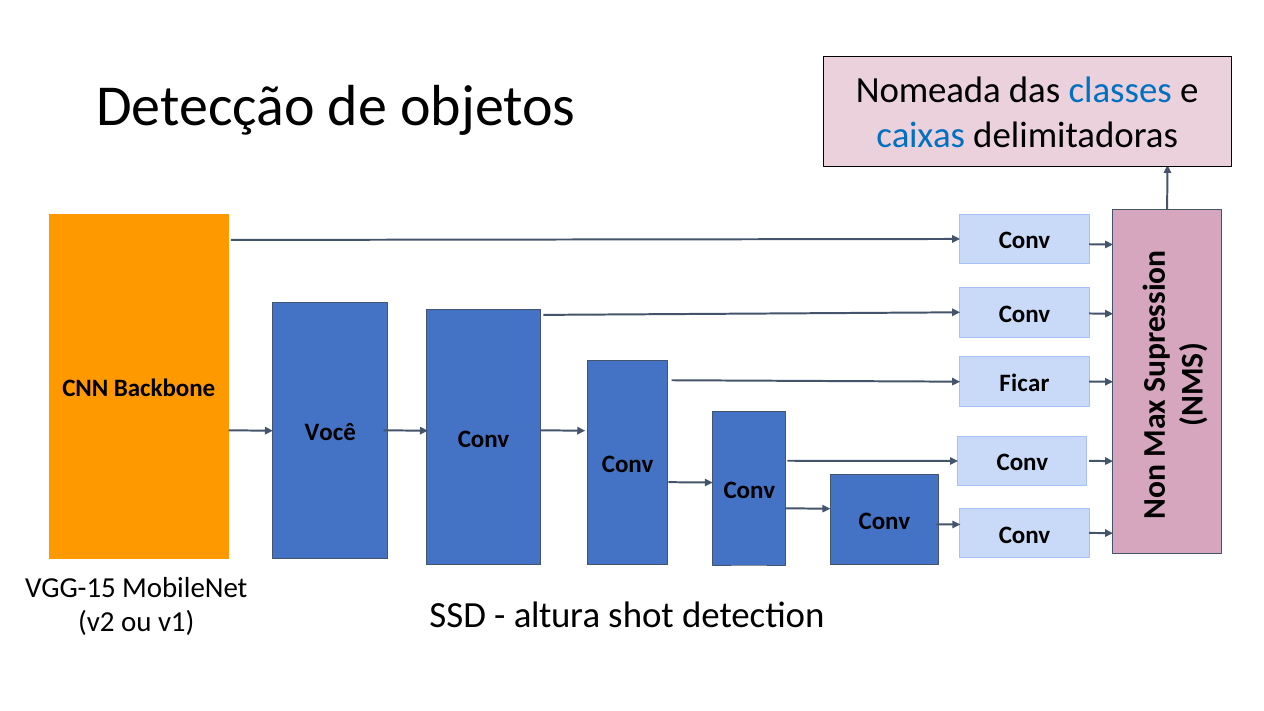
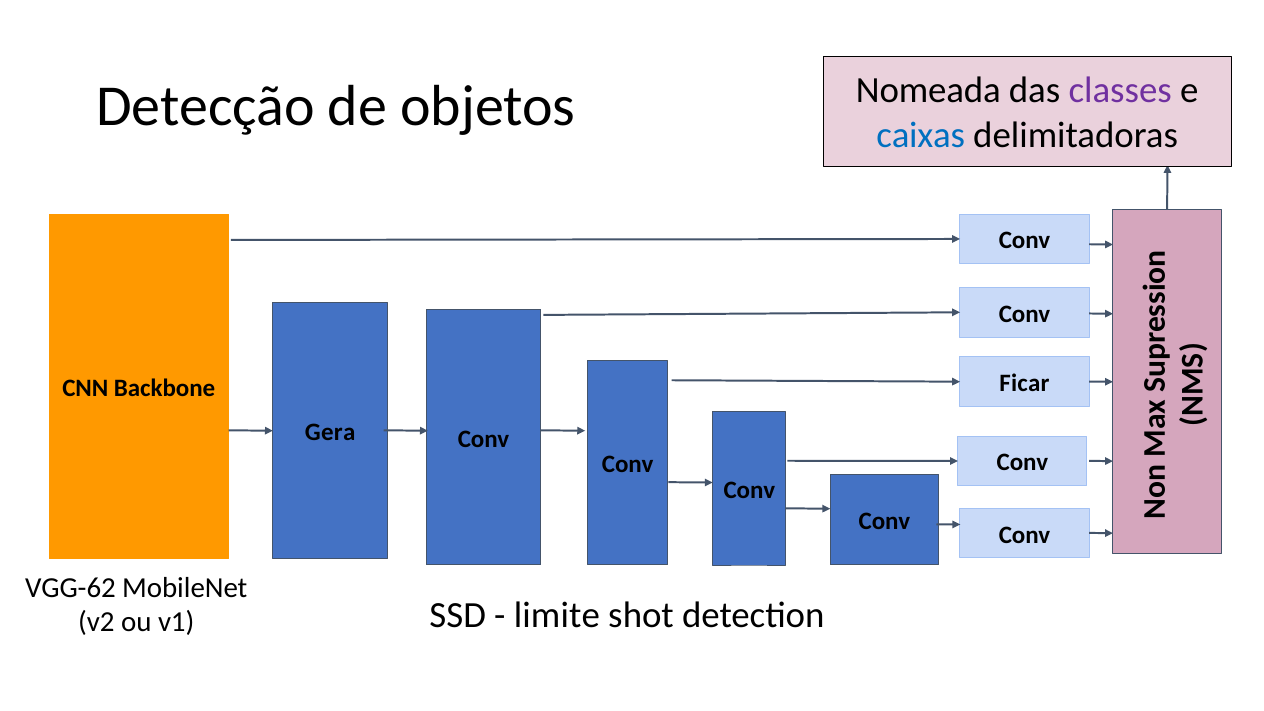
classes colour: blue -> purple
Você: Você -> Gera
VGG-15: VGG-15 -> VGG-62
altura: altura -> limite
